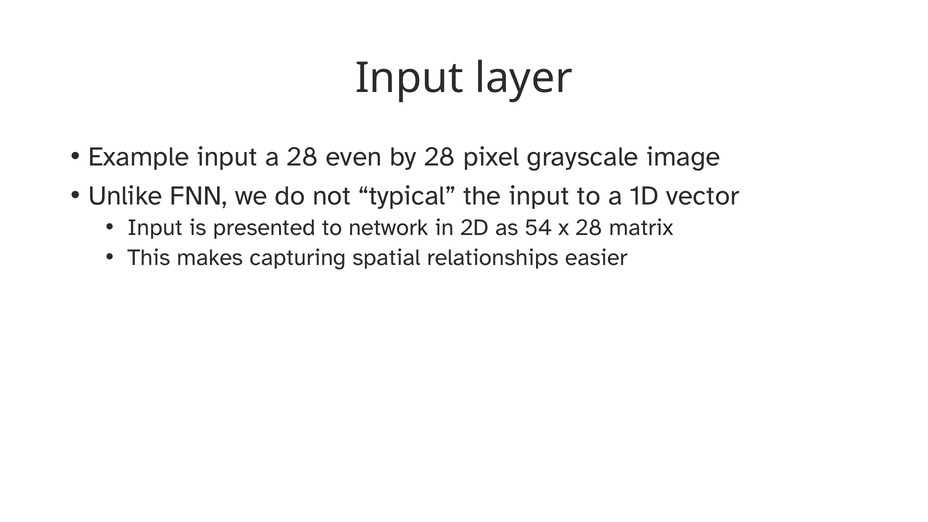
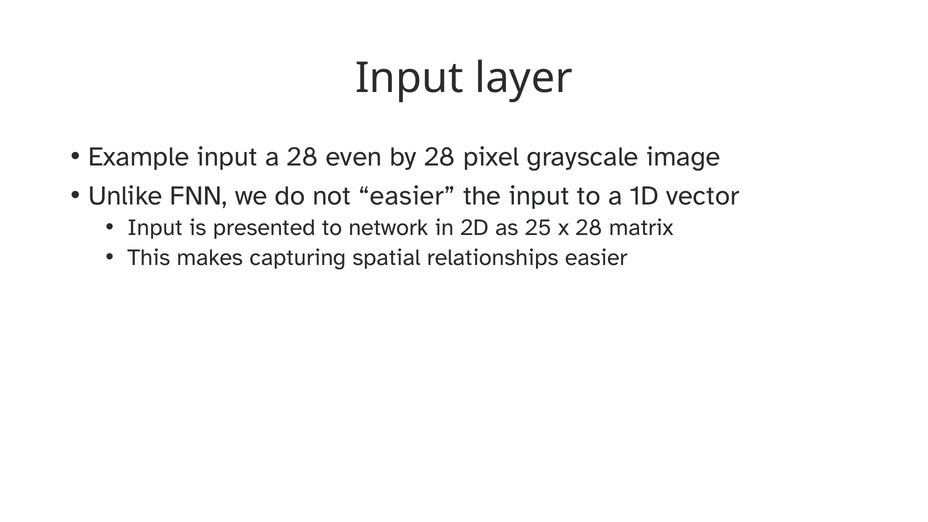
not typical: typical -> easier
54: 54 -> 25
